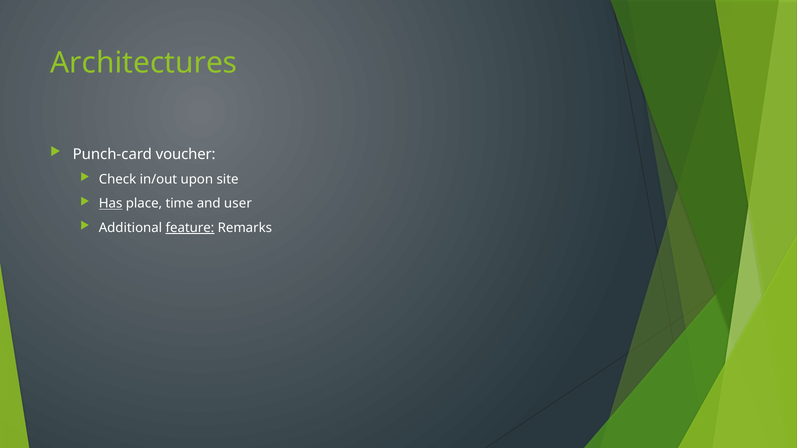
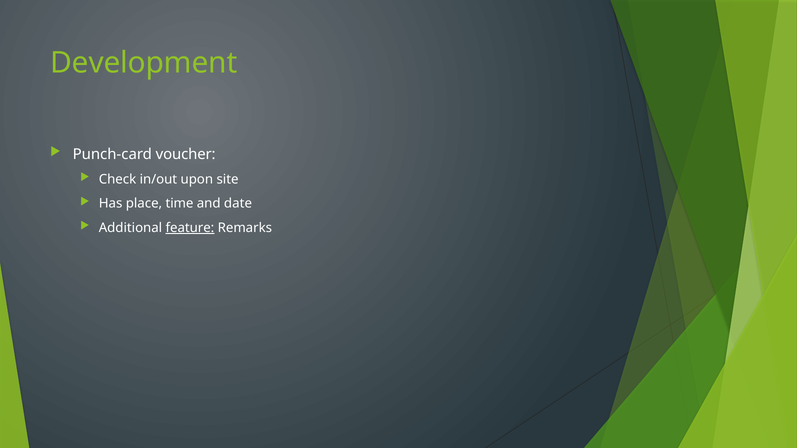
Architectures: Architectures -> Development
Has underline: present -> none
user: user -> date
